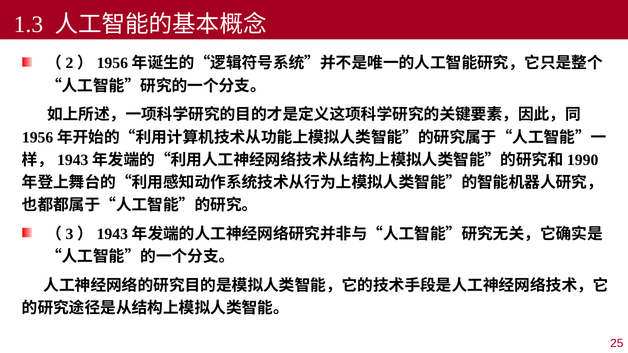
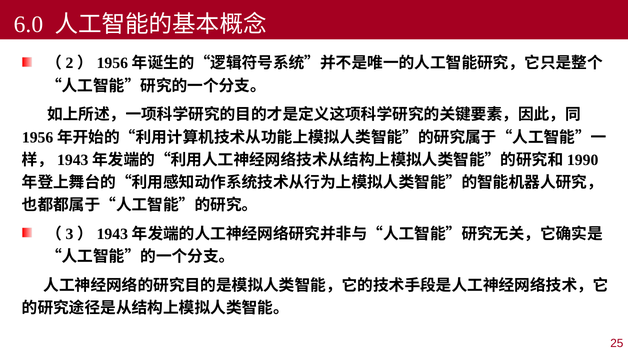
1.3: 1.3 -> 6.0
